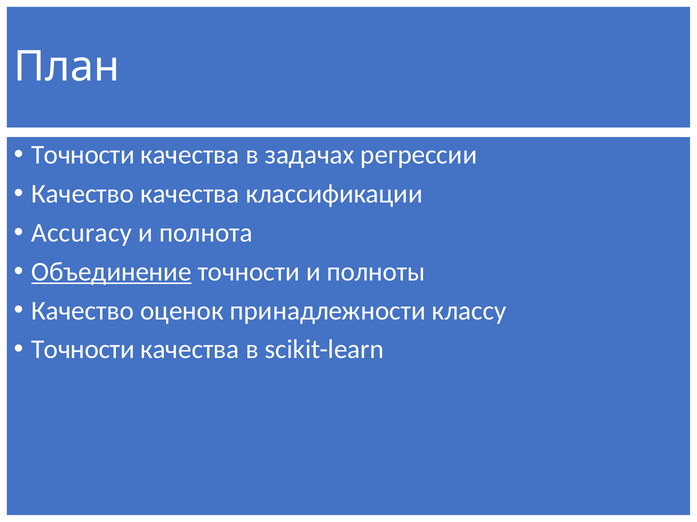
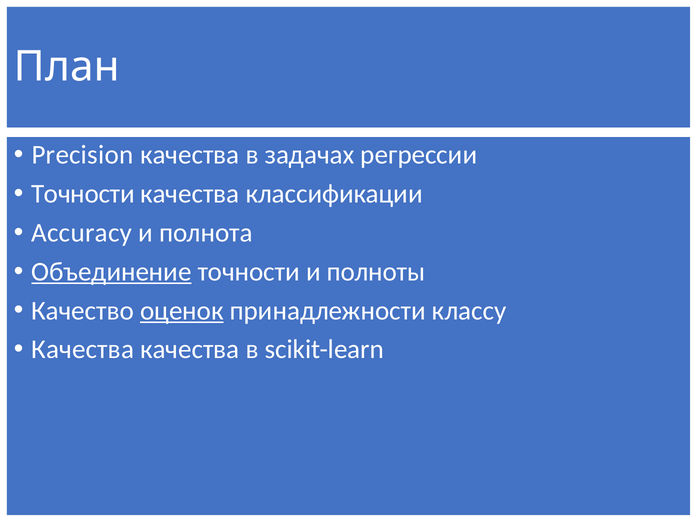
Точности at (83, 155): Точности -> Precision
Качество at (83, 194): Качество -> Точности
оценок underline: none -> present
Точности at (83, 350): Точности -> Качества
